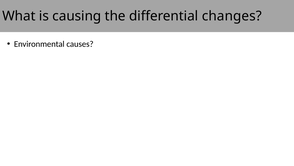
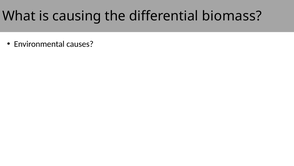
changes: changes -> biomass
